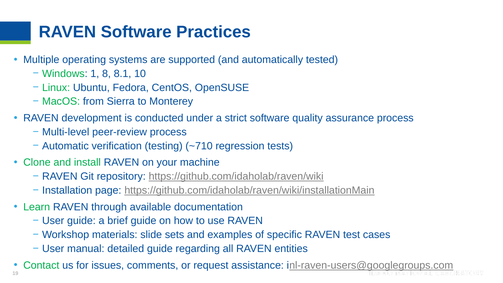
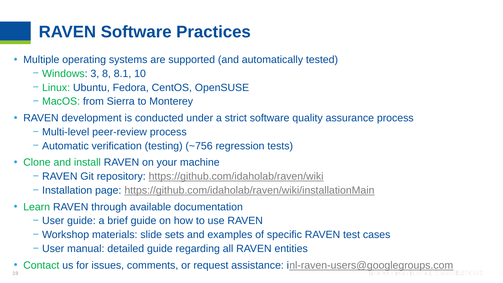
1: 1 -> 3
~710: ~710 -> ~756
